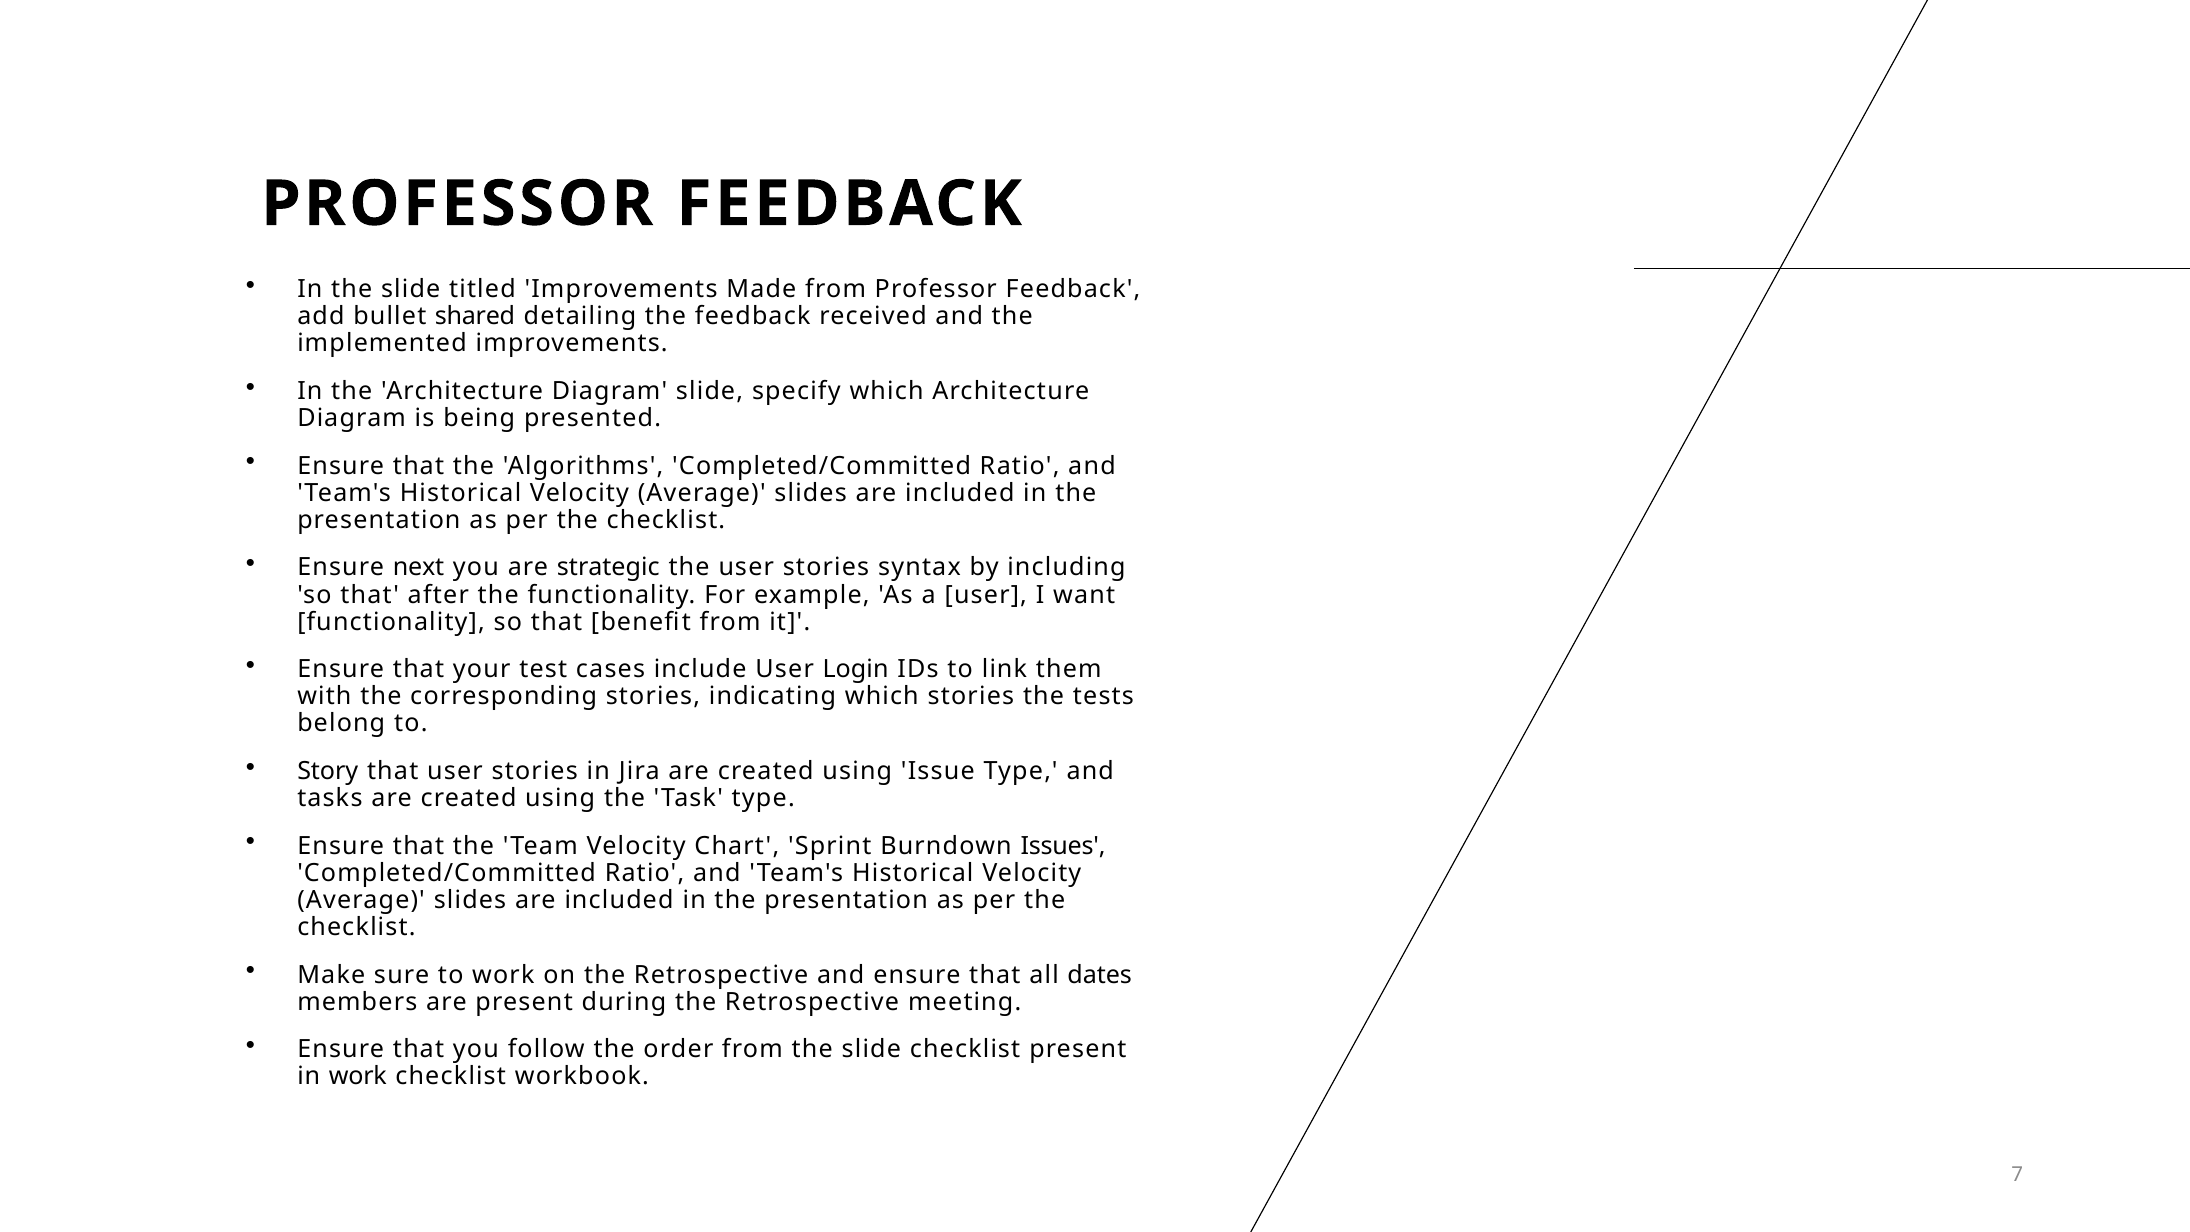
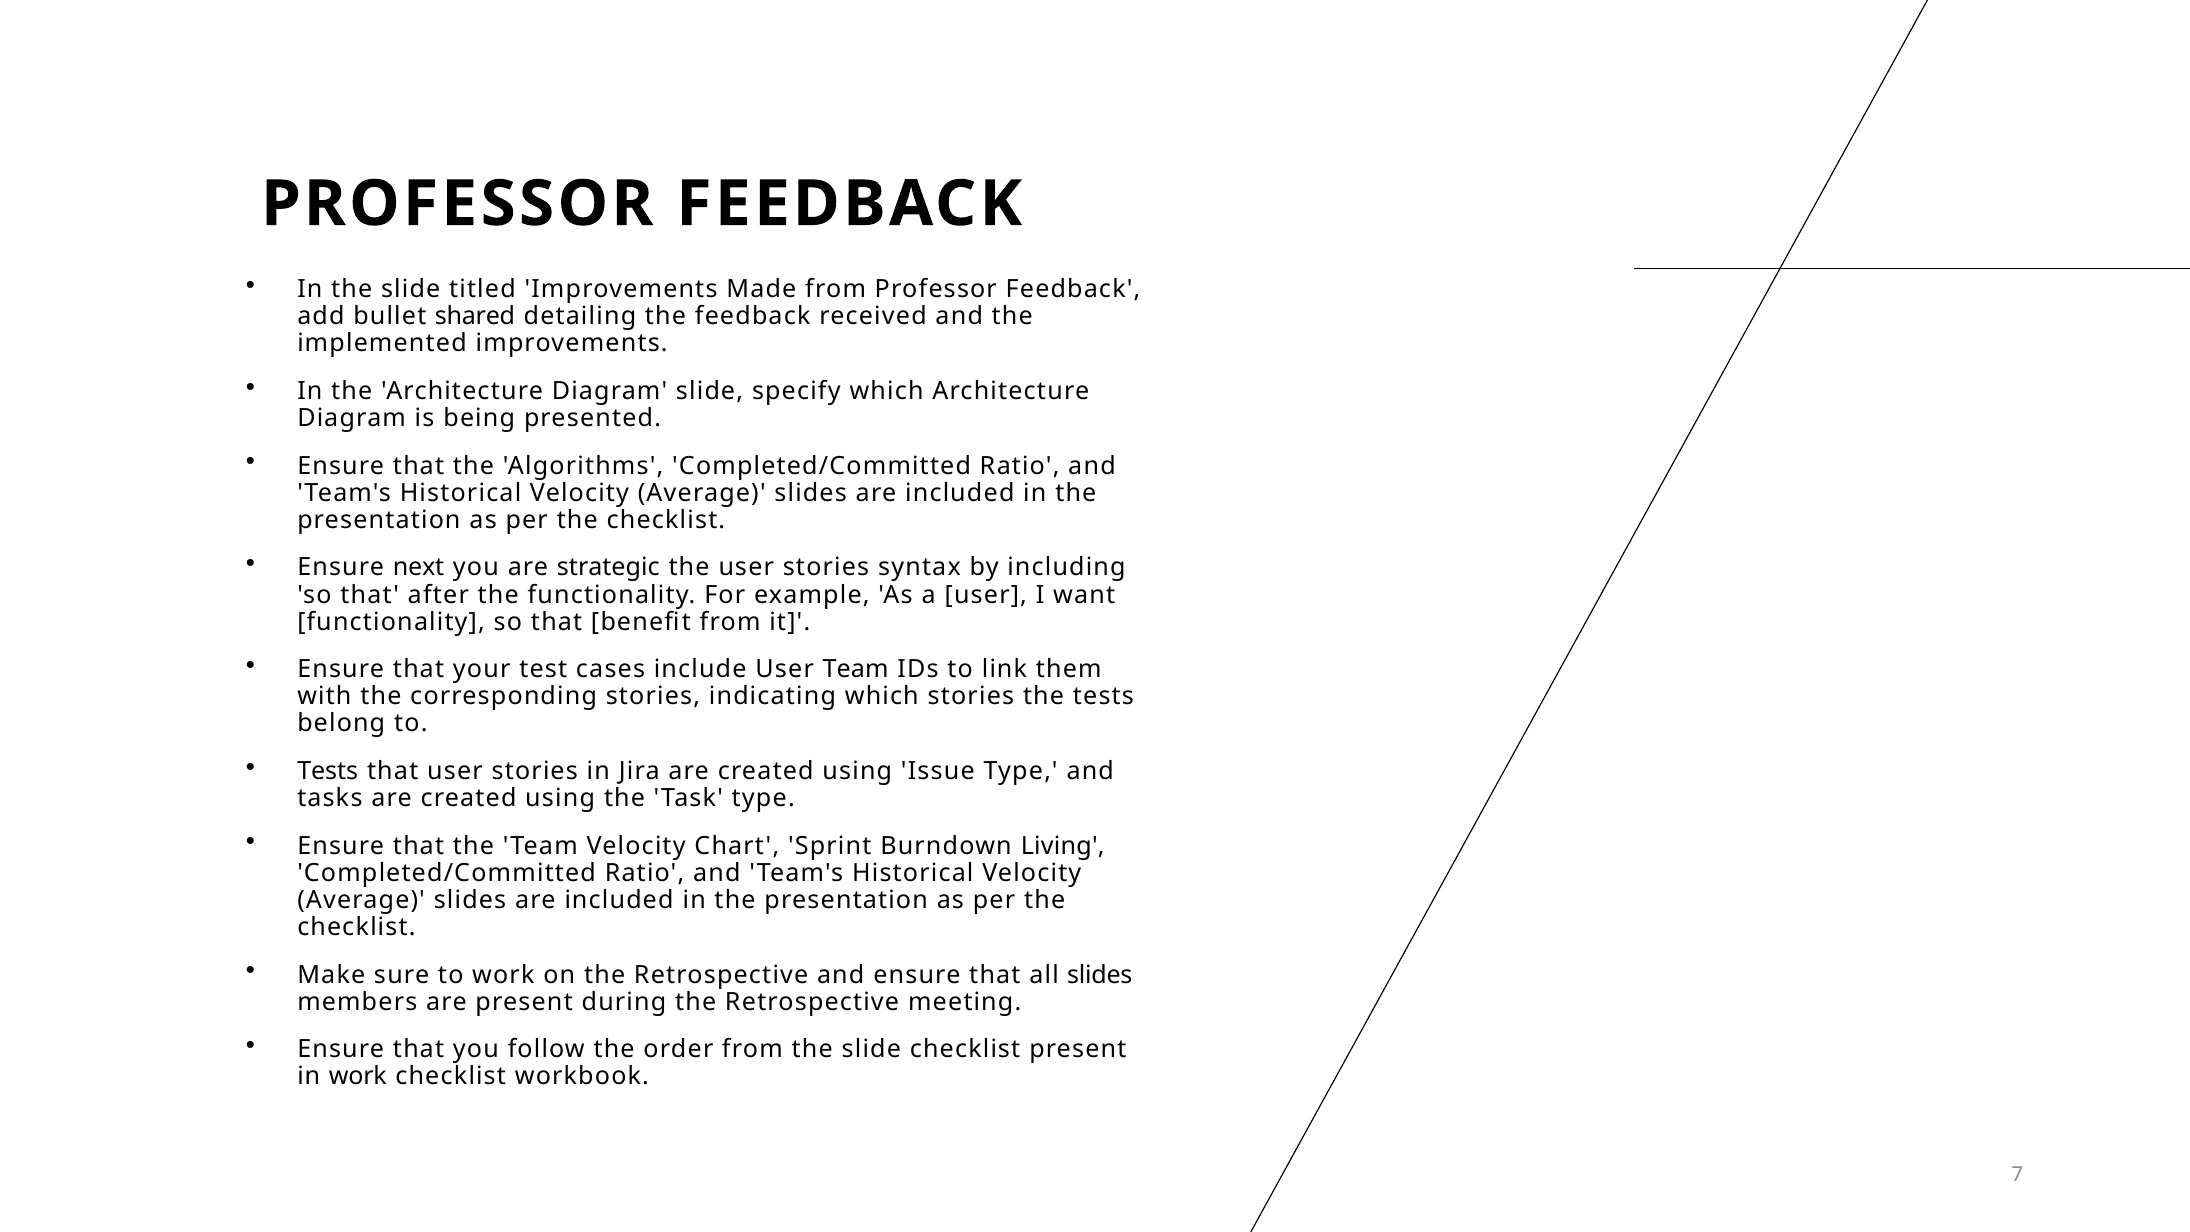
User Login: Login -> Team
Story at (328, 771): Story -> Tests
Issues: Issues -> Living
all dates: dates -> slides
